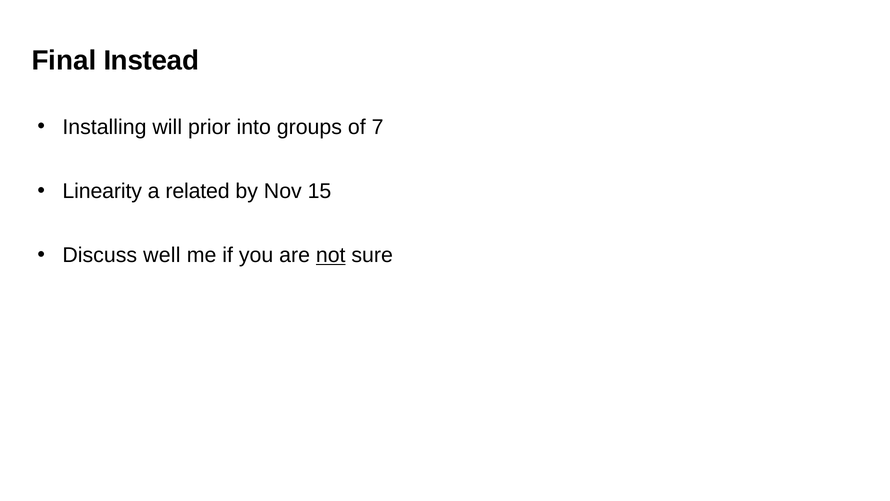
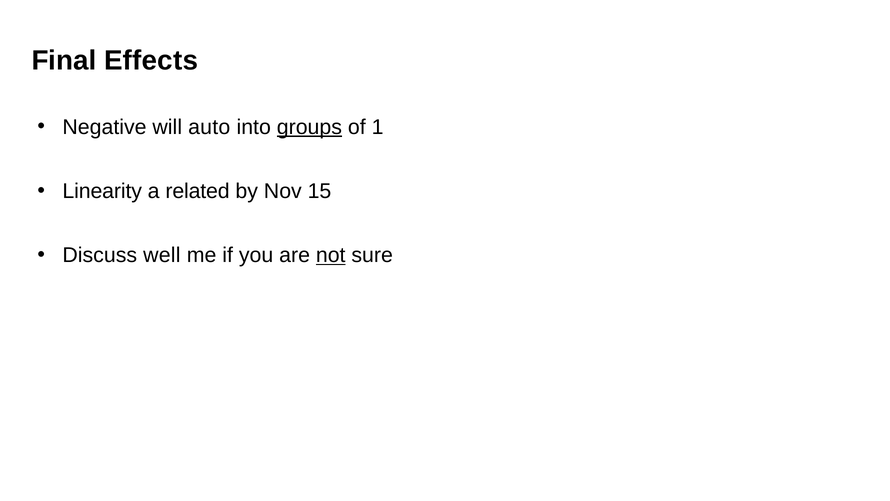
Instead: Instead -> Effects
Installing: Installing -> Negative
prior: prior -> auto
groups underline: none -> present
7: 7 -> 1
